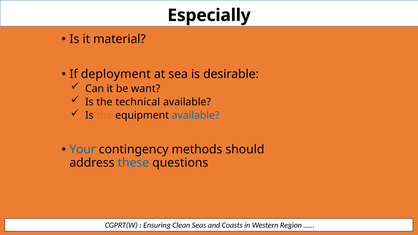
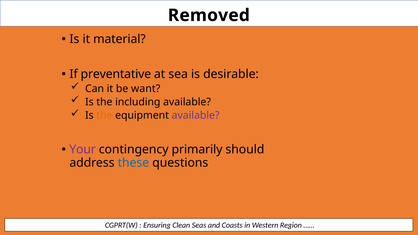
Especially: Especially -> Removed
deployment: deployment -> preventative
technical: technical -> including
available at (196, 116) colour: blue -> purple
Your colour: blue -> purple
methods: methods -> primarily
